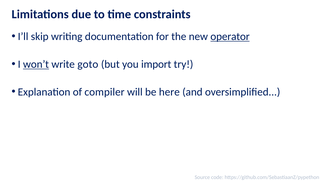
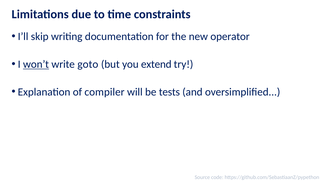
operator underline: present -> none
import: import -> extend
here: here -> tests
